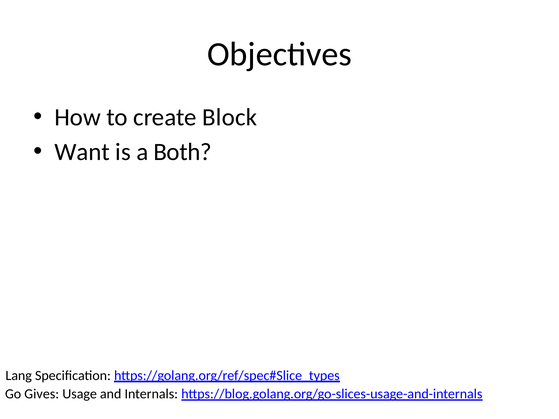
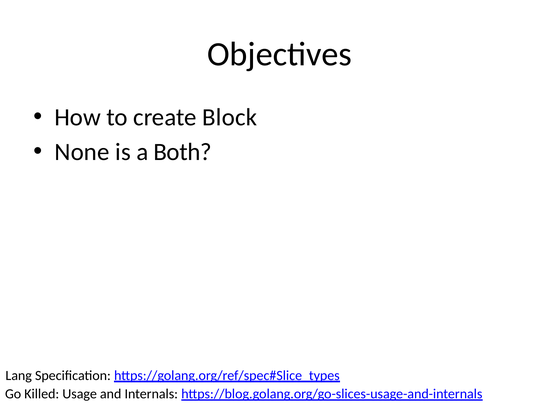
Want: Want -> None
Gives: Gives -> Killed
